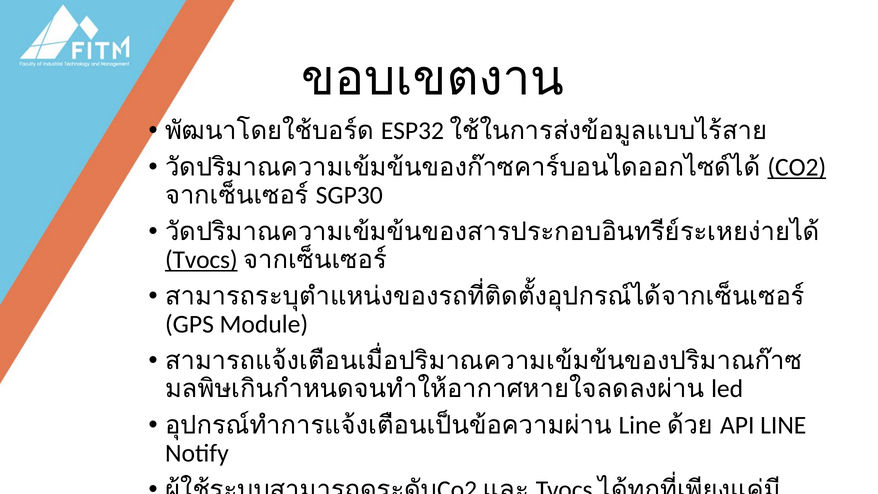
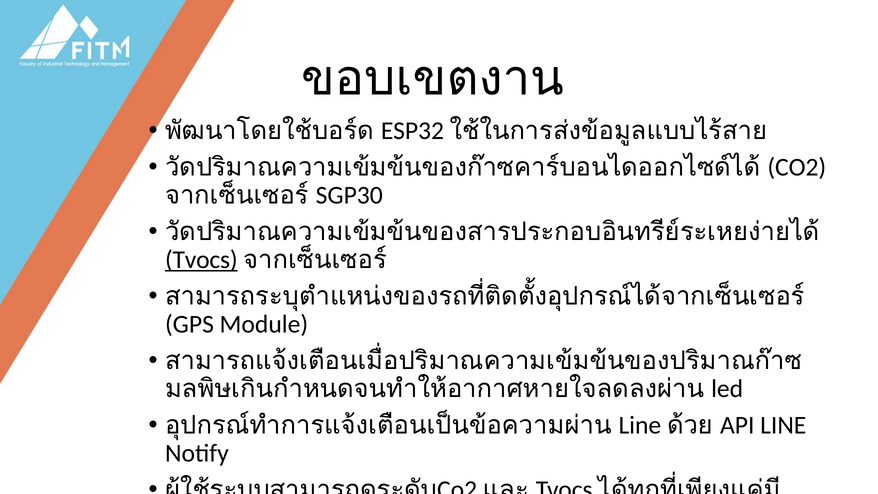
CO2 at (797, 167) underline: present -> none
